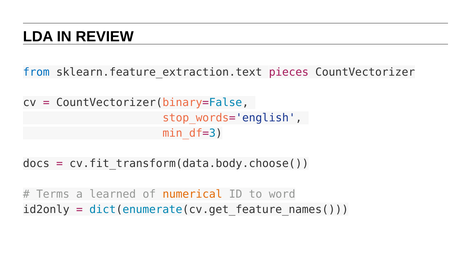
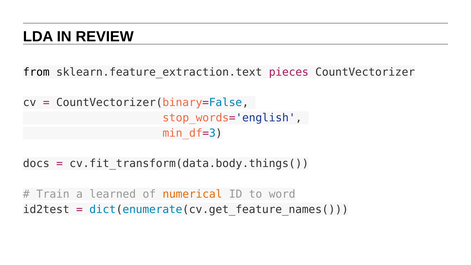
from colour: blue -> black
cv.fit_transform(data.body.choose(: cv.fit_transform(data.body.choose( -> cv.fit_transform(data.body.things(
Terms: Terms -> Train
id2only: id2only -> id2test
